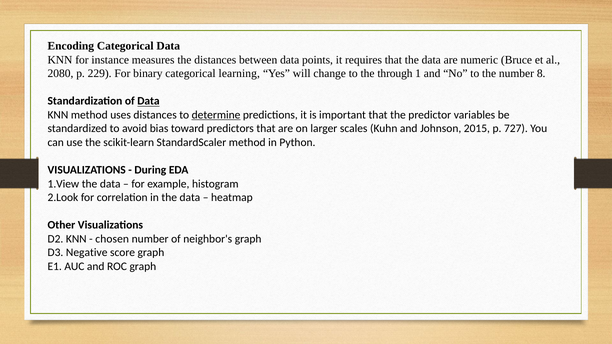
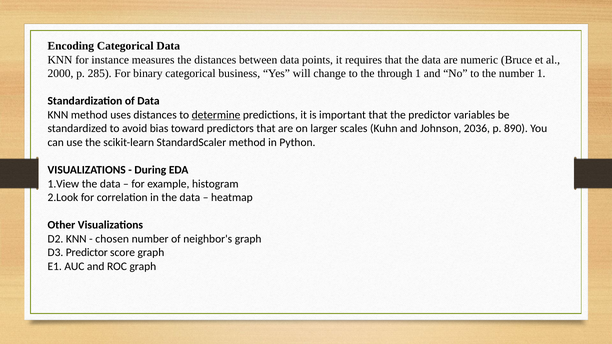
2080: 2080 -> 2000
229: 229 -> 285
learning: learning -> business
number 8: 8 -> 1
Data at (148, 101) underline: present -> none
2015: 2015 -> 2036
727: 727 -> 890
D3 Negative: Negative -> Predictor
